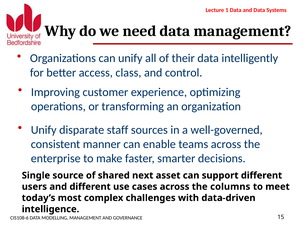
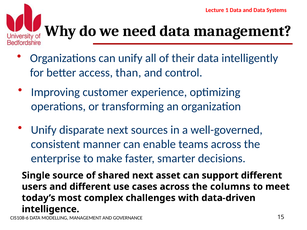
class: class -> than
disparate staff: staff -> next
